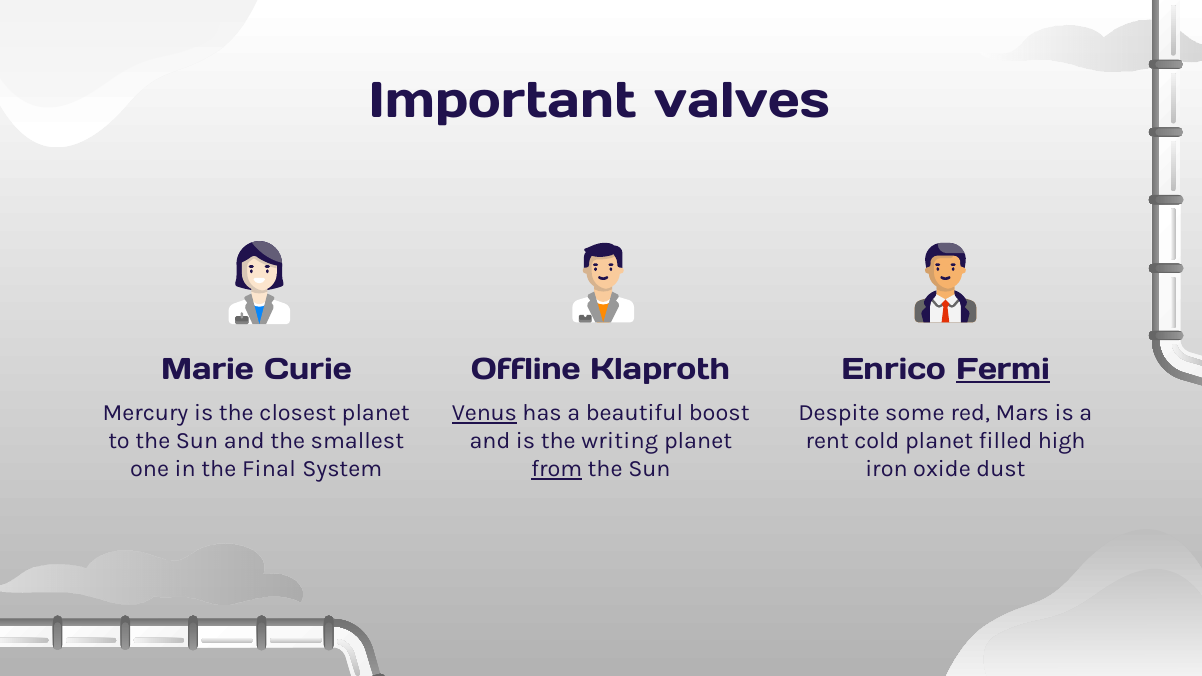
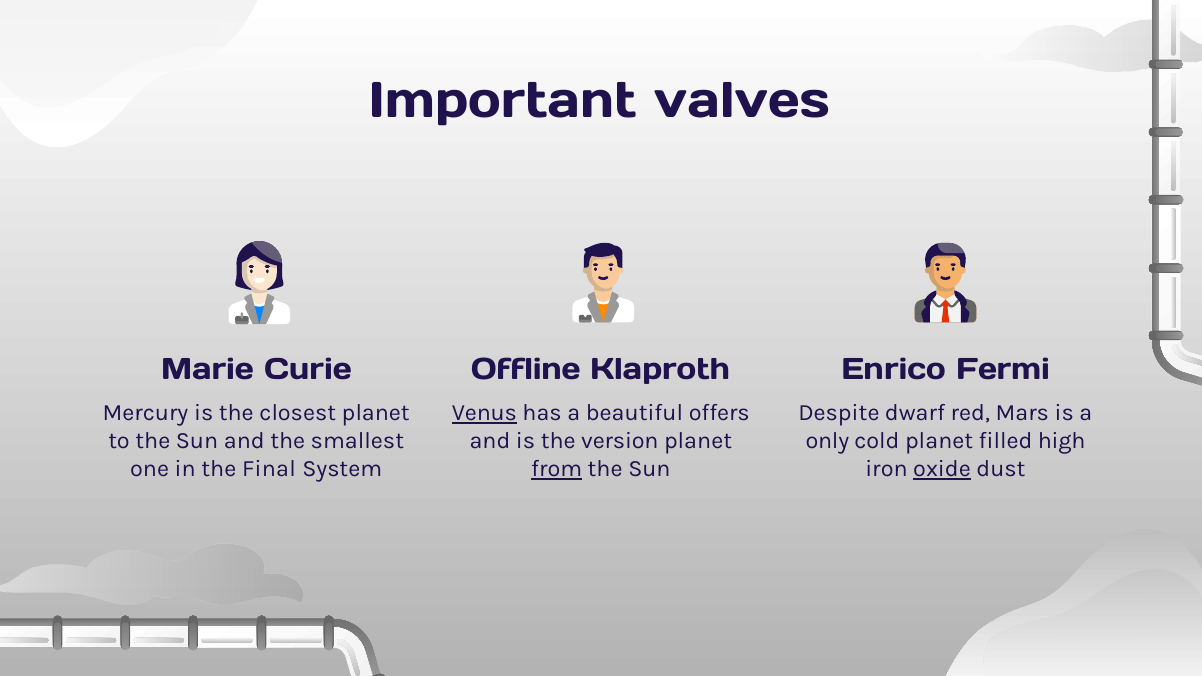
Fermi underline: present -> none
boost: boost -> offers
some: some -> dwarf
writing: writing -> version
rent: rent -> only
oxide underline: none -> present
